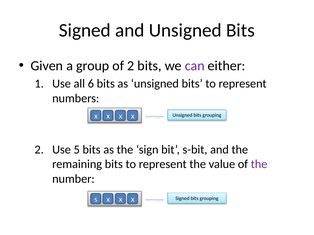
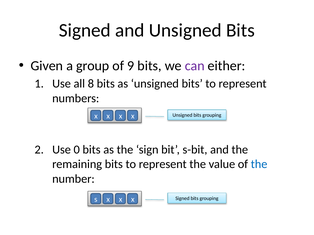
of 2: 2 -> 9
6: 6 -> 8
5: 5 -> 0
the at (259, 165) colour: purple -> blue
